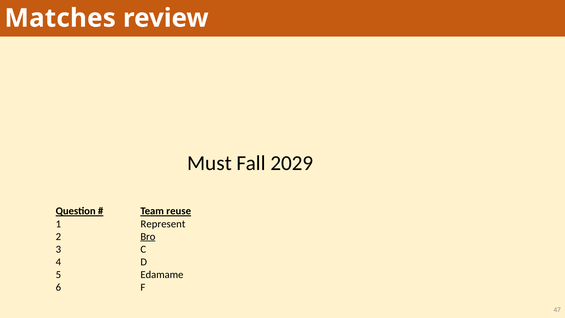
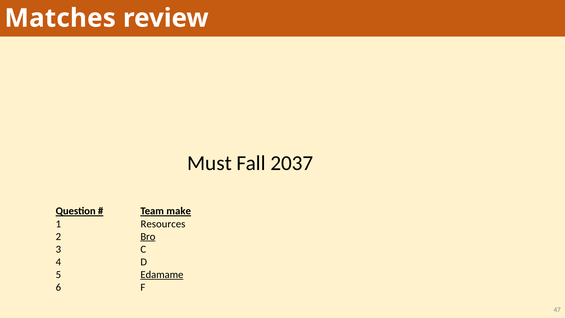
2029: 2029 -> 2037
reuse: reuse -> make
Represent: Represent -> Resources
Edamame underline: none -> present
